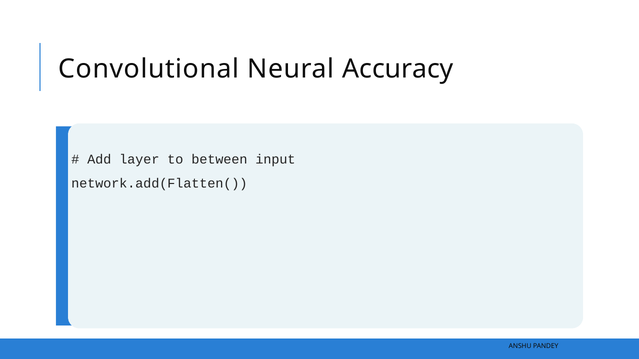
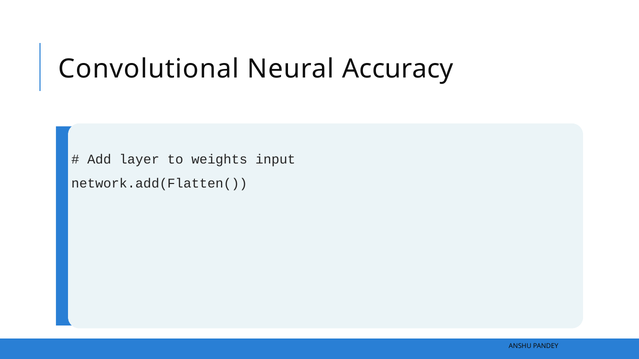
between: between -> weights
